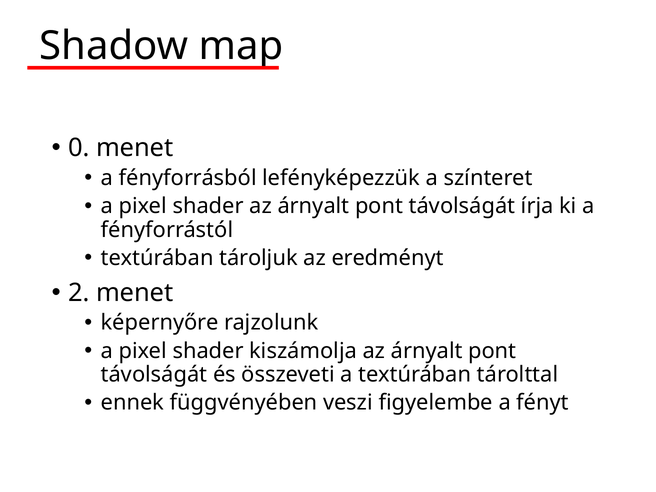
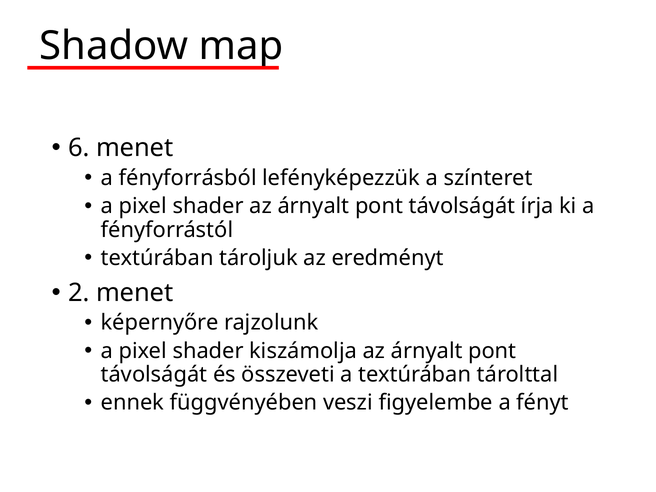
0: 0 -> 6
